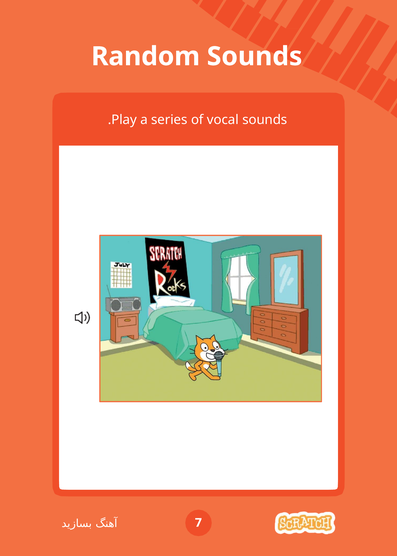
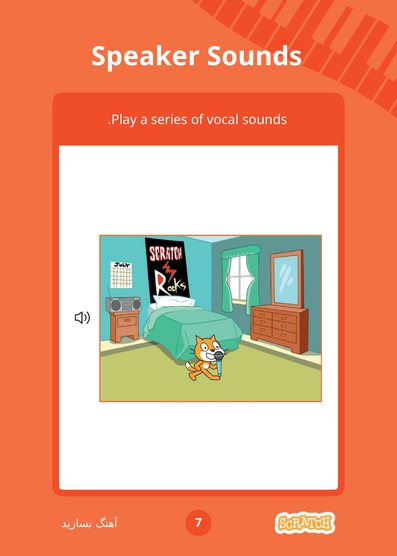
Random: Random -> Speaker
